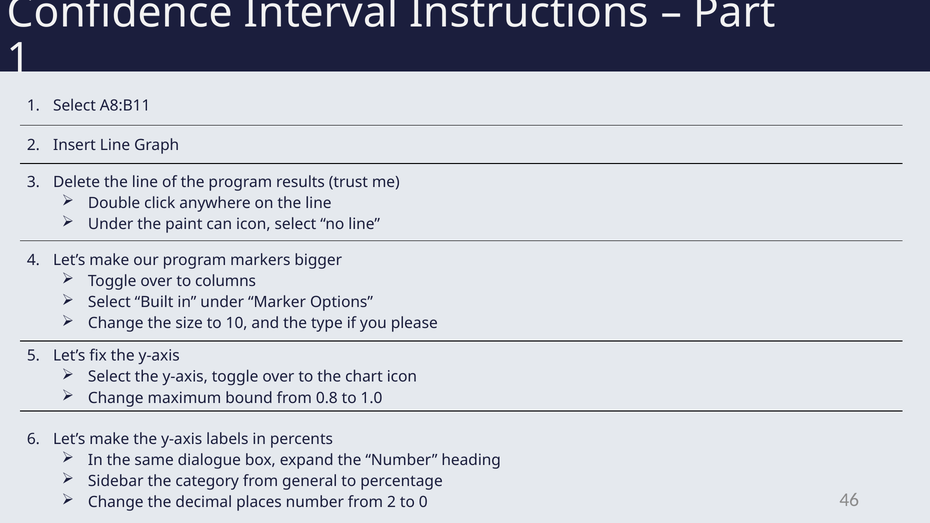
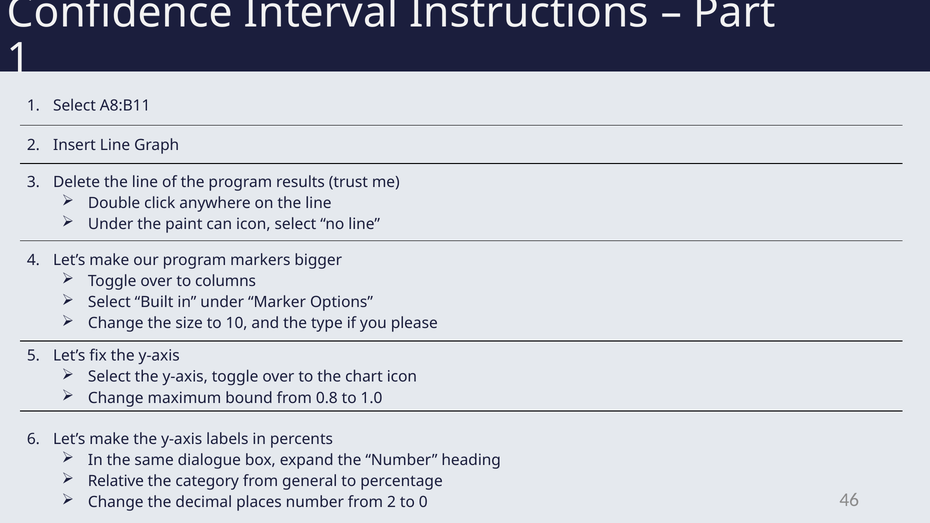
Sidebar: Sidebar -> Relative
